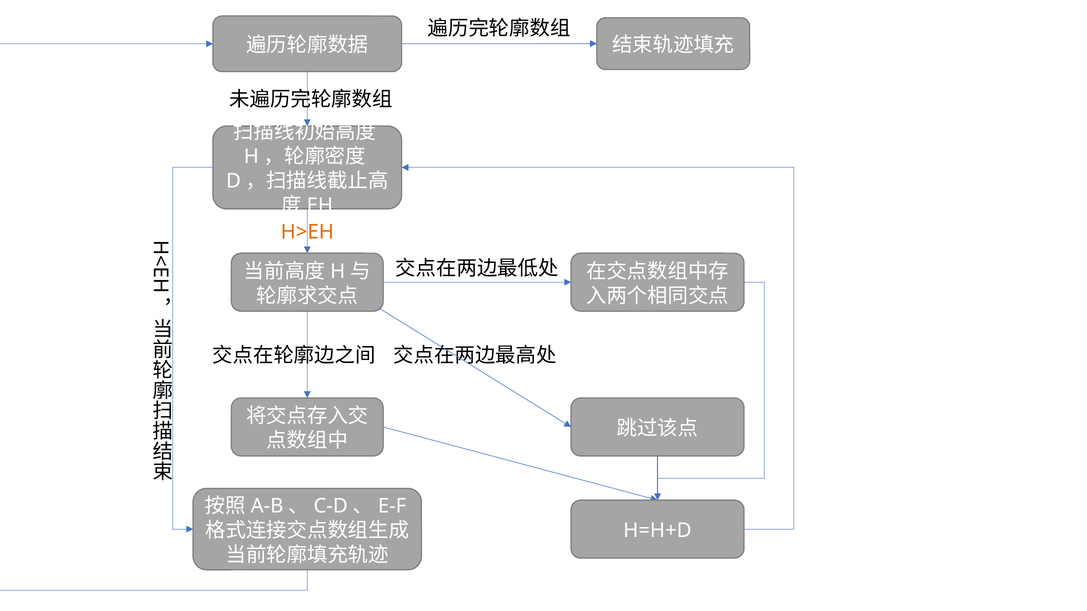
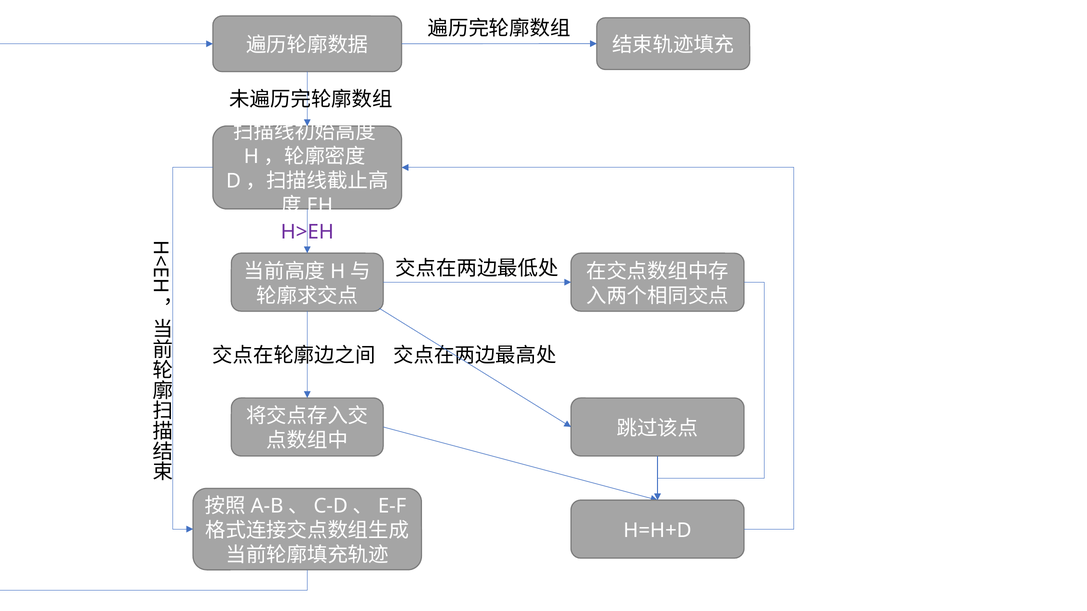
H>EH colour: orange -> purple
